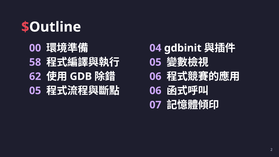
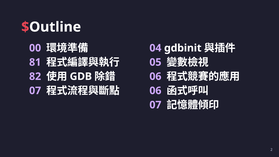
58: 58 -> 81
62: 62 -> 82
05 at (35, 91): 05 -> 07
